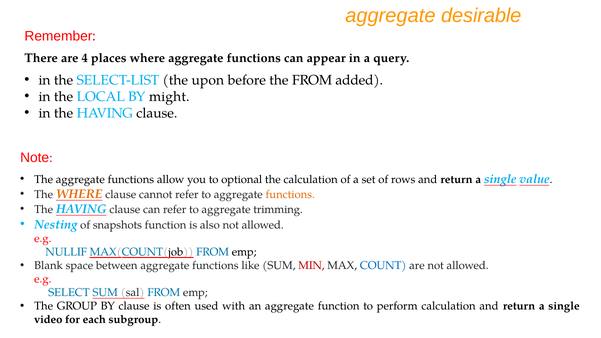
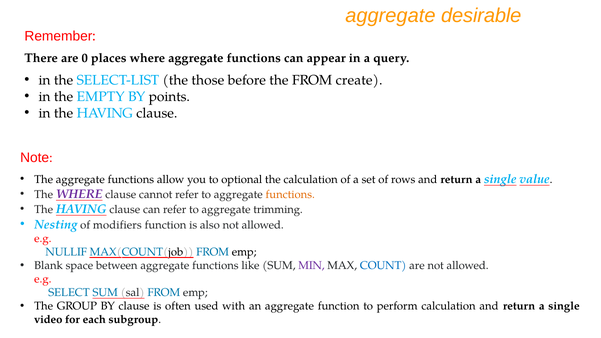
4: 4 -> 0
upon: upon -> those
added: added -> create
LOCAL: LOCAL -> EMPTY
might: might -> points
WHERE at (79, 194) colour: orange -> purple
snapshots: snapshots -> modifiers
MIN colour: red -> purple
